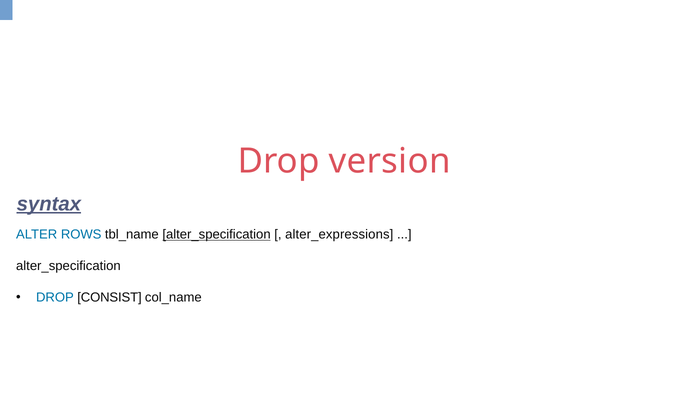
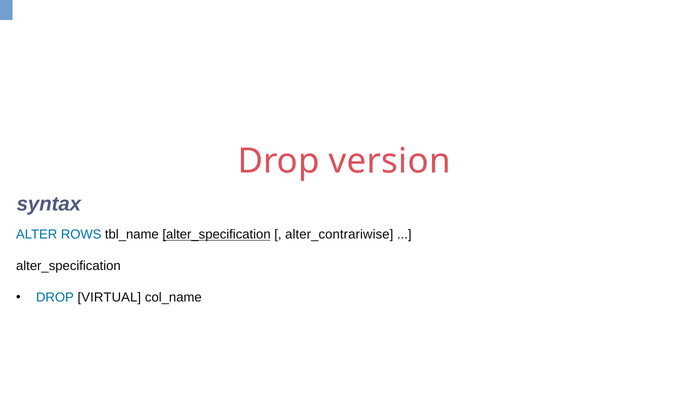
syntax underline: present -> none
alter_expressions: alter_expressions -> alter_contrariwise
CONSIST: CONSIST -> VIRTUAL
